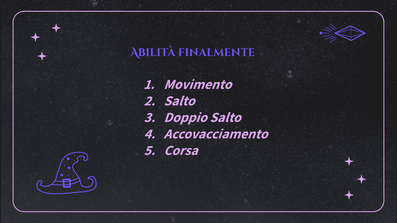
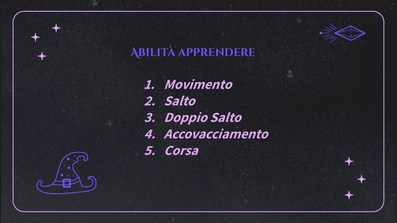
finalmente: finalmente -> apprendere
